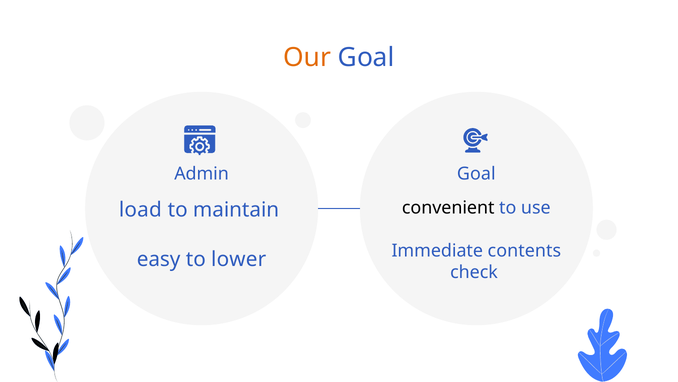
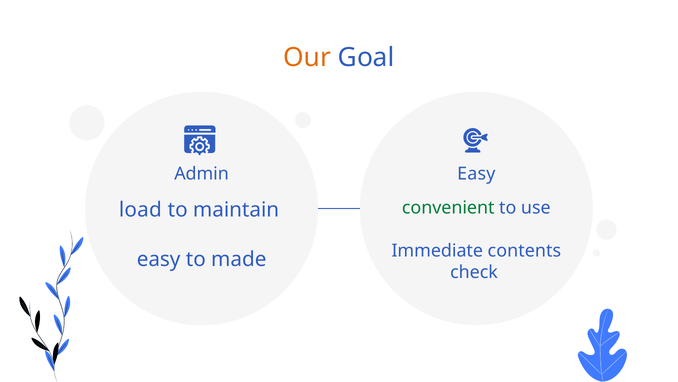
Goal at (476, 174): Goal -> Easy
convenient colour: black -> green
lower: lower -> made
